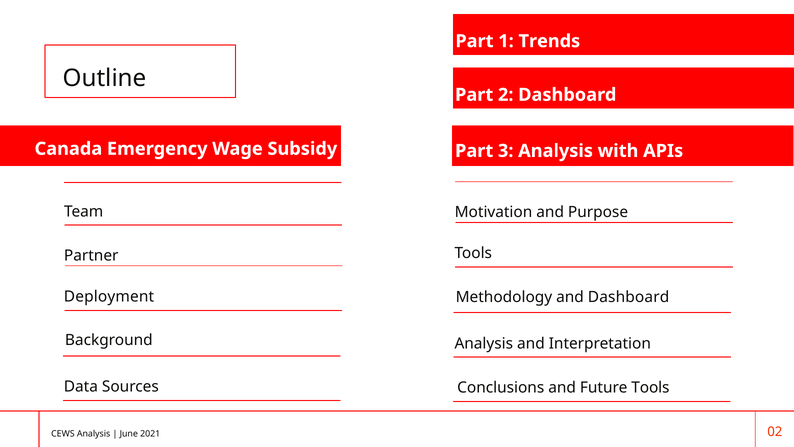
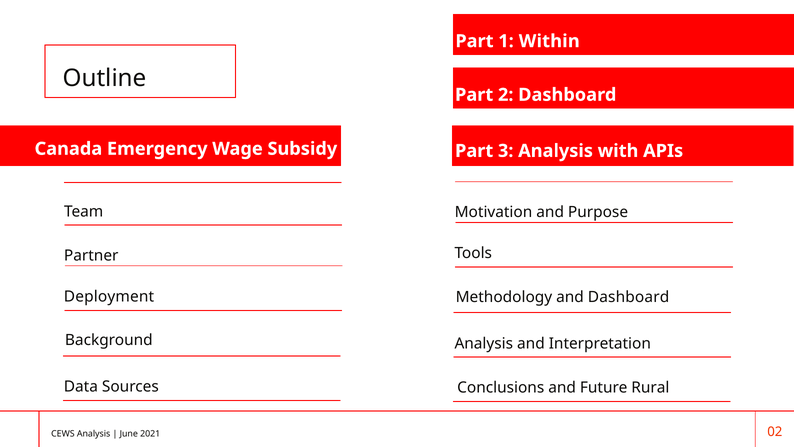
Trends: Trends -> Within
Future Tools: Tools -> Rural
